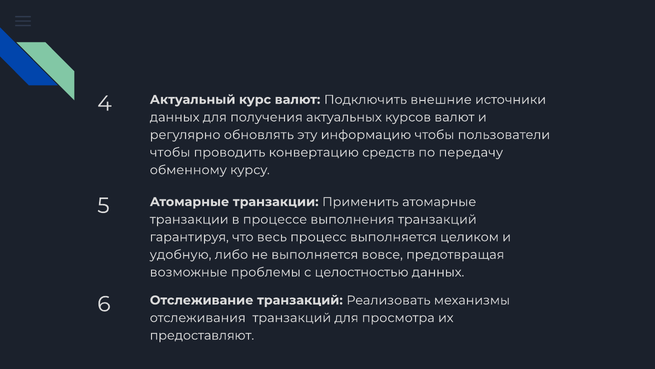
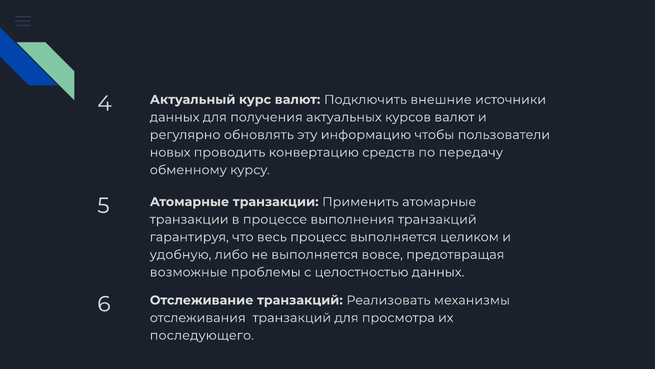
чтобы at (170, 152): чтобы -> новых
предоставляют: предоставляют -> последующего
